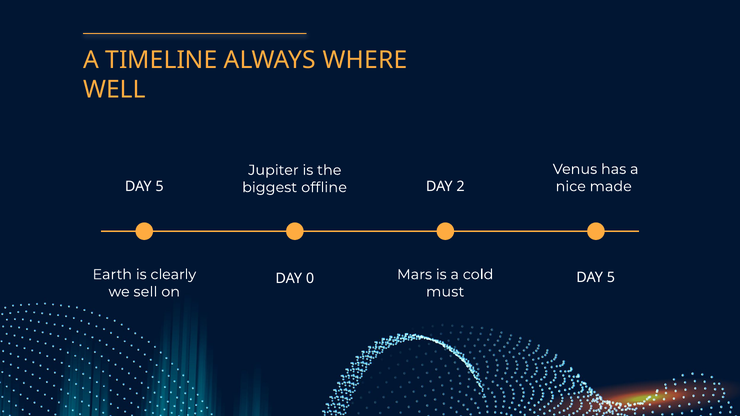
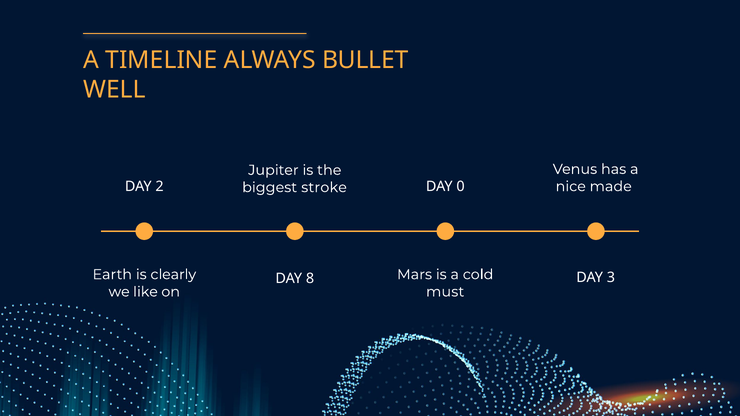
WHERE: WHERE -> BULLET
5 at (160, 187): 5 -> 2
2: 2 -> 0
offline: offline -> stroke
5 at (611, 278): 5 -> 3
0: 0 -> 8
sell: sell -> like
